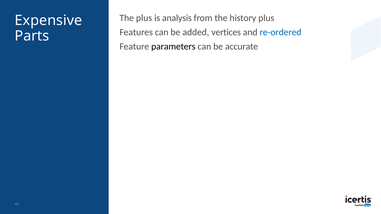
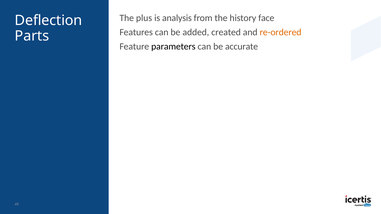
history plus: plus -> face
Expensive: Expensive -> Deflection
vertices: vertices -> created
re-ordered colour: blue -> orange
